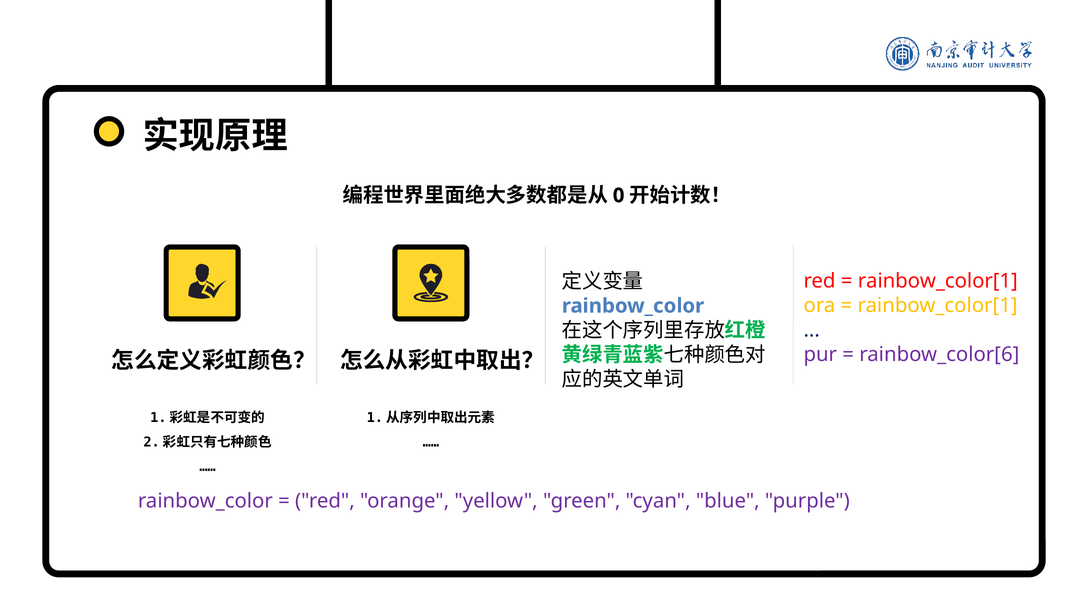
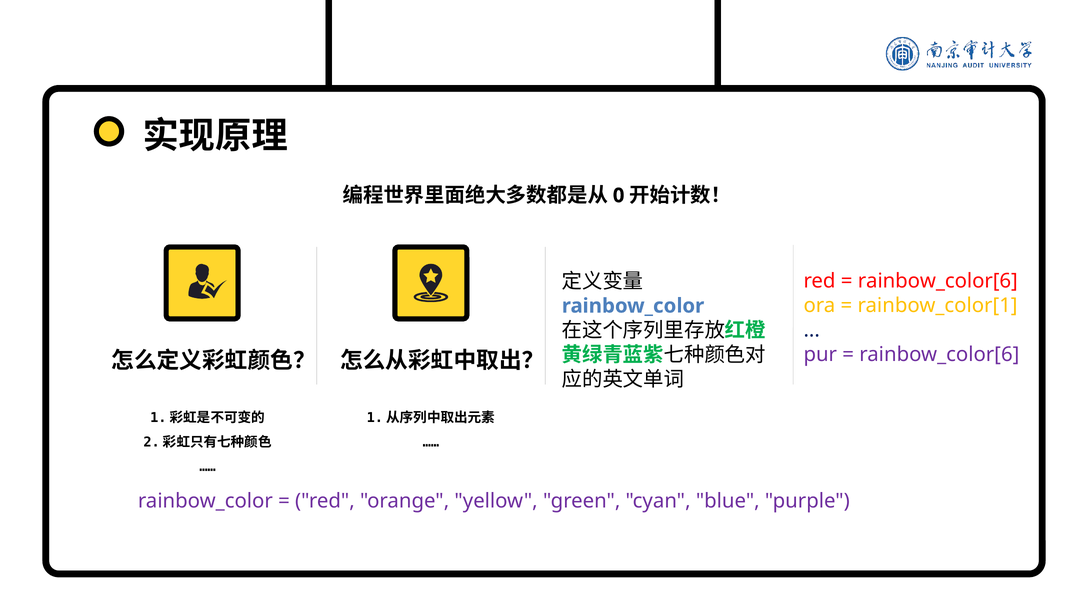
rainbow_color[1 at (938, 281): rainbow_color[1 -> rainbow_color[6
